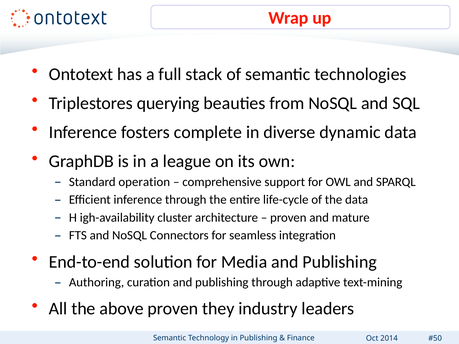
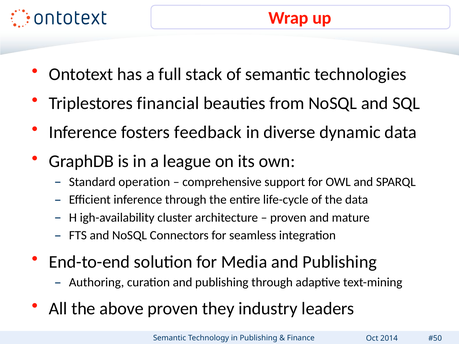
querying: querying -> financial
complete: complete -> feedback
